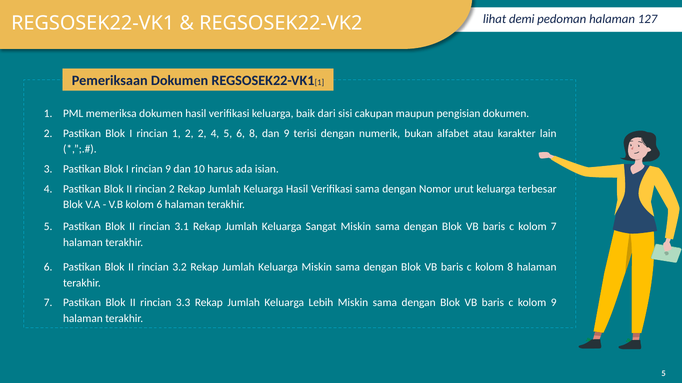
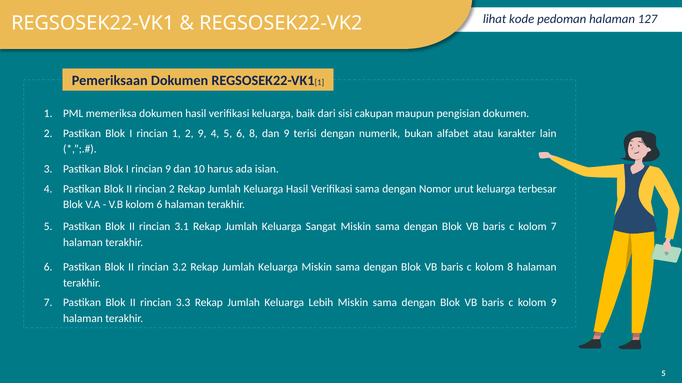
demi: demi -> kode
2 2: 2 -> 9
